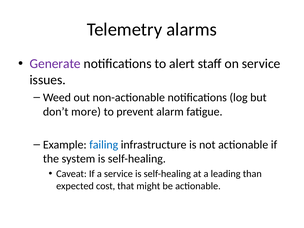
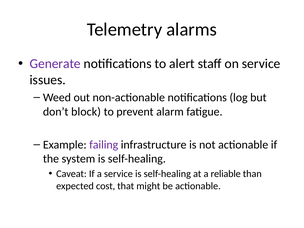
more: more -> block
failing colour: blue -> purple
leading: leading -> reliable
